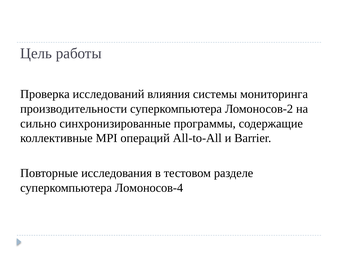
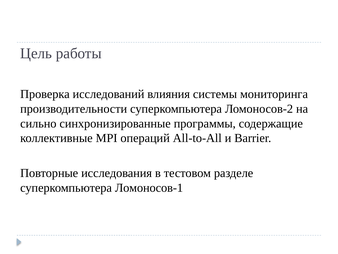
Ломоносов-4: Ломоносов-4 -> Ломоносов-1
